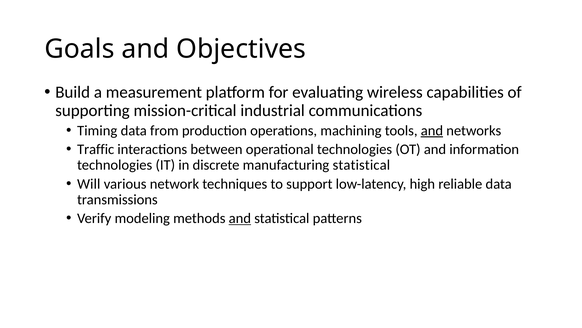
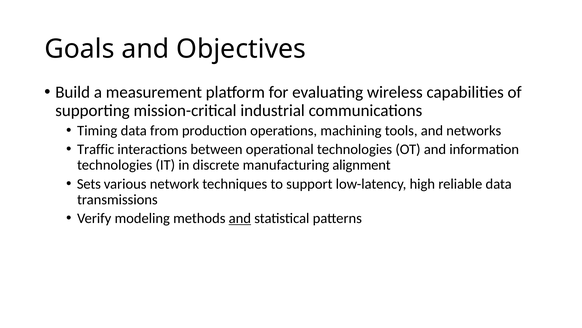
and at (432, 130) underline: present -> none
manufacturing statistical: statistical -> alignment
Will: Will -> Sets
